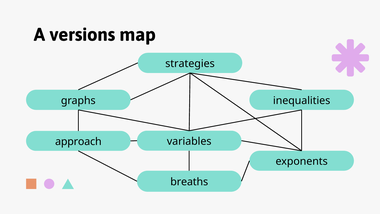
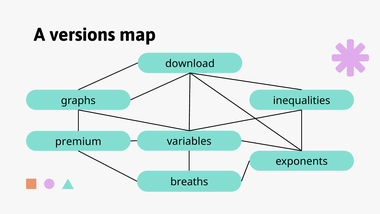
strategies: strategies -> download
approach: approach -> premium
